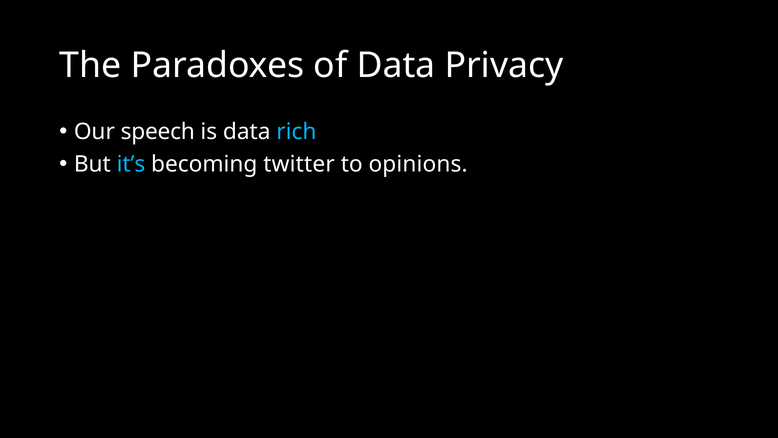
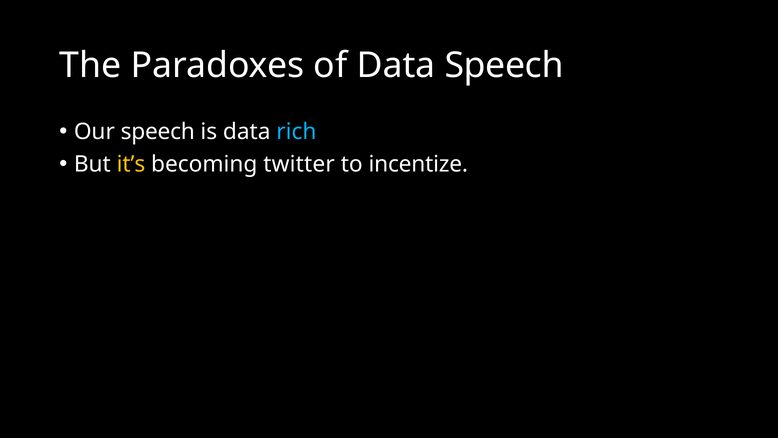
Data Privacy: Privacy -> Speech
it’s colour: light blue -> yellow
opinions: opinions -> incentize
